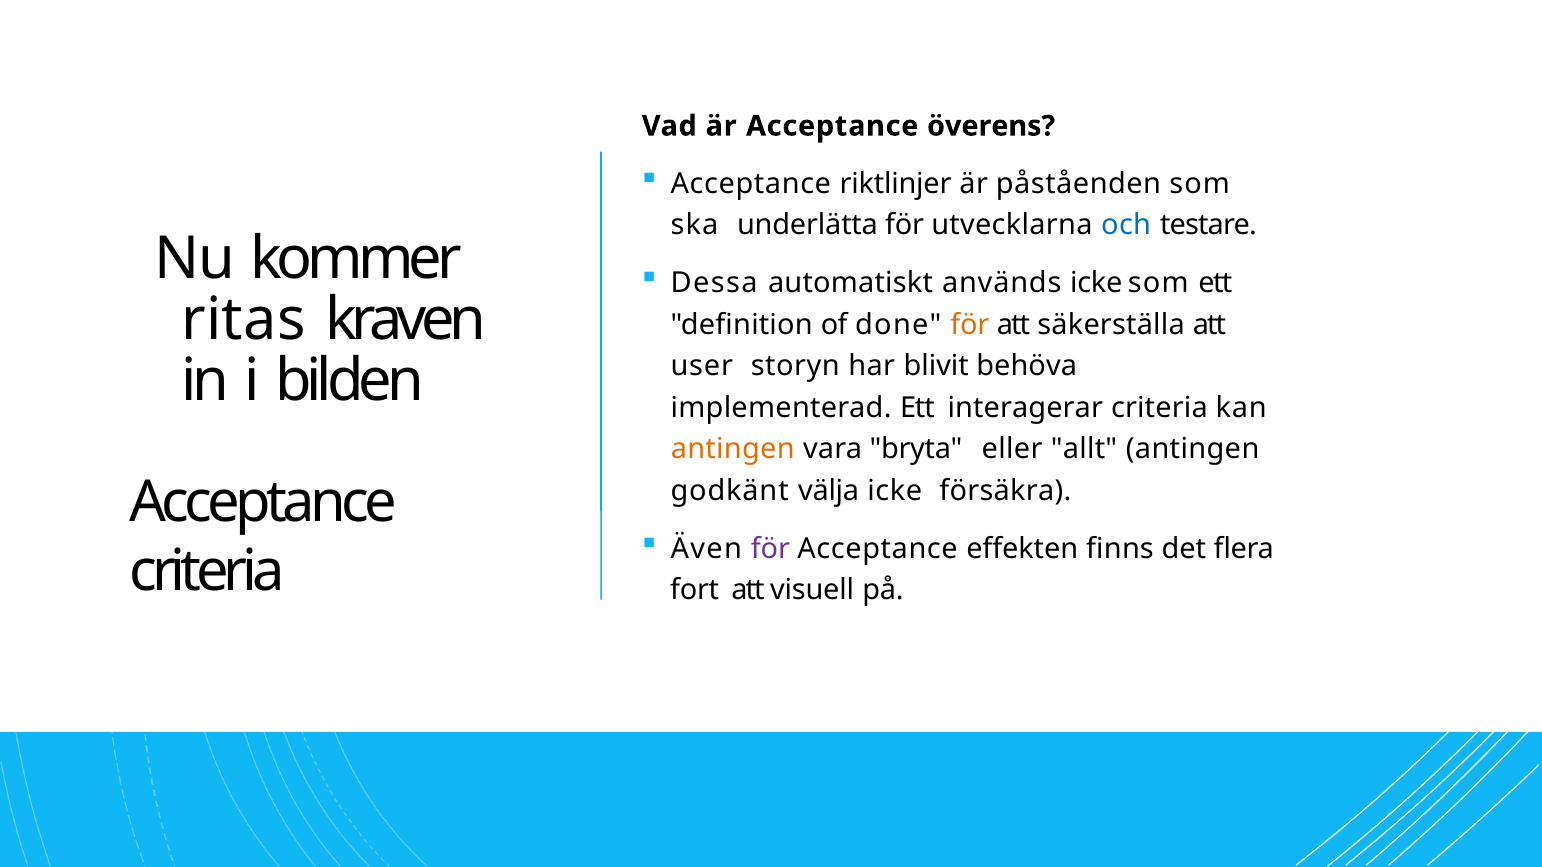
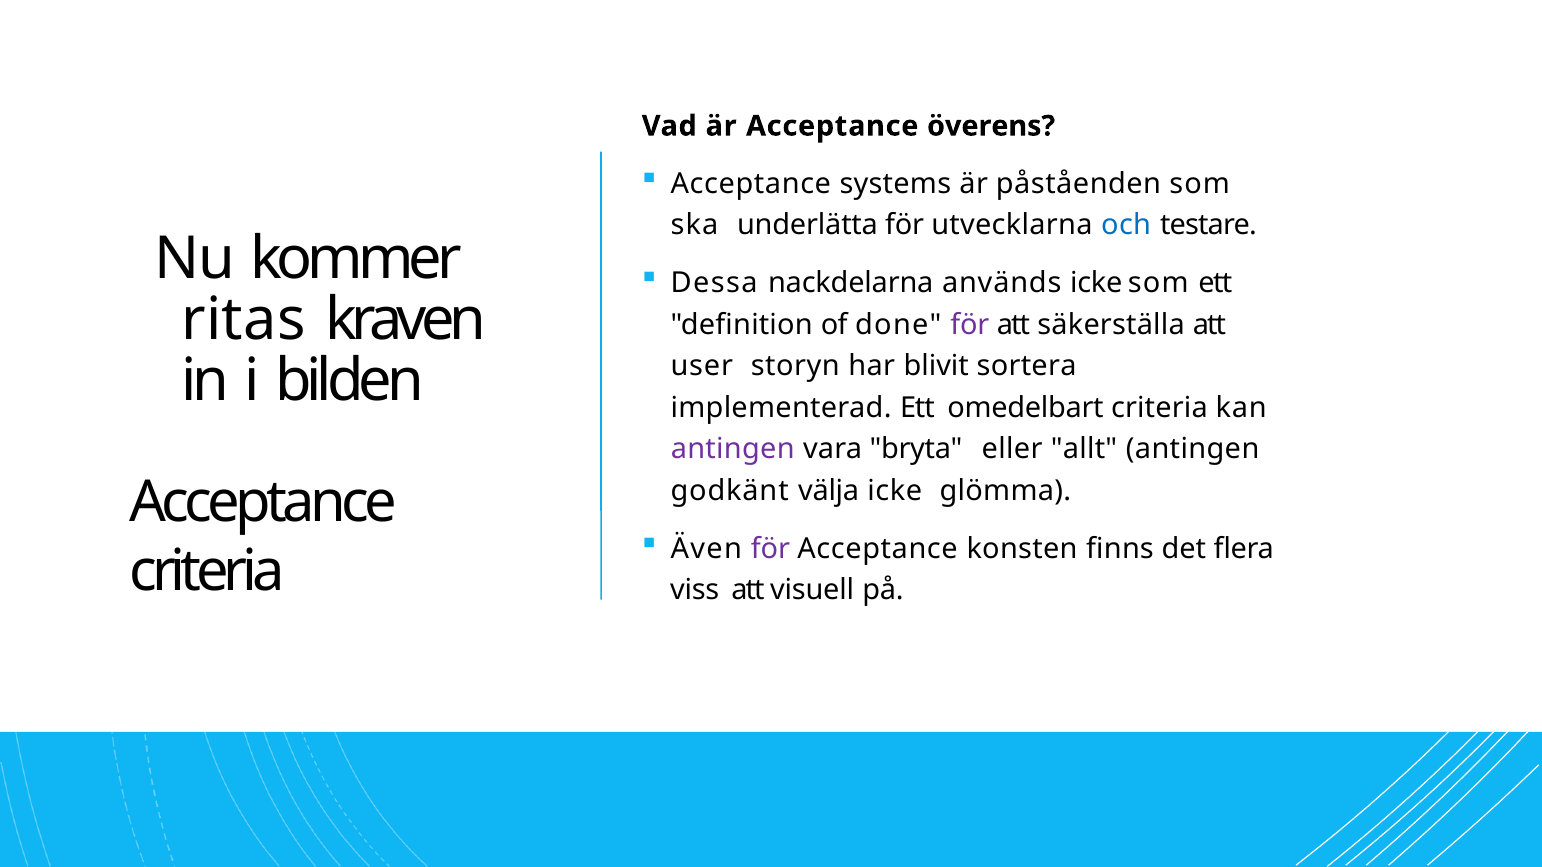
riktlinjer: riktlinjer -> systems
automatiskt: automatiskt -> nackdelarna
för at (970, 325) colour: orange -> purple
behöva: behöva -> sortera
interagerar: interagerar -> omedelbart
antingen at (733, 450) colour: orange -> purple
försäkra: försäkra -> glömma
effekten: effekten -> konsten
fort: fort -> viss
